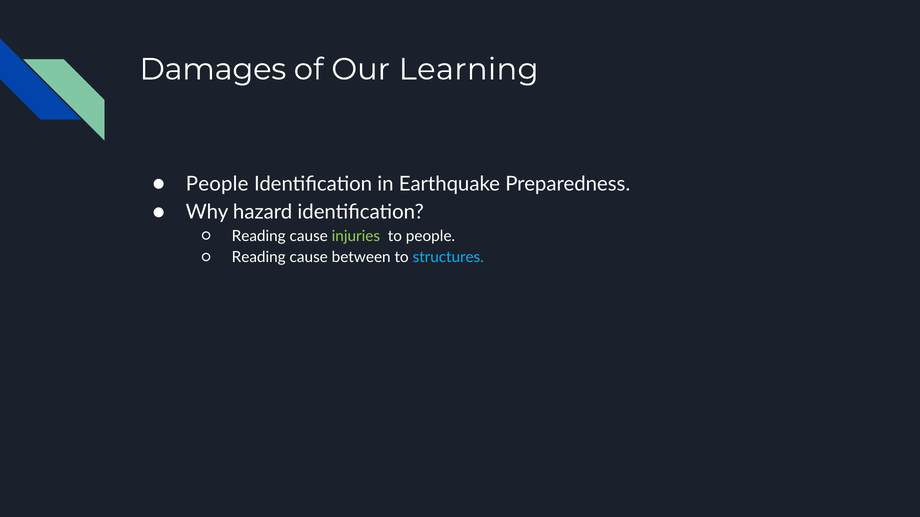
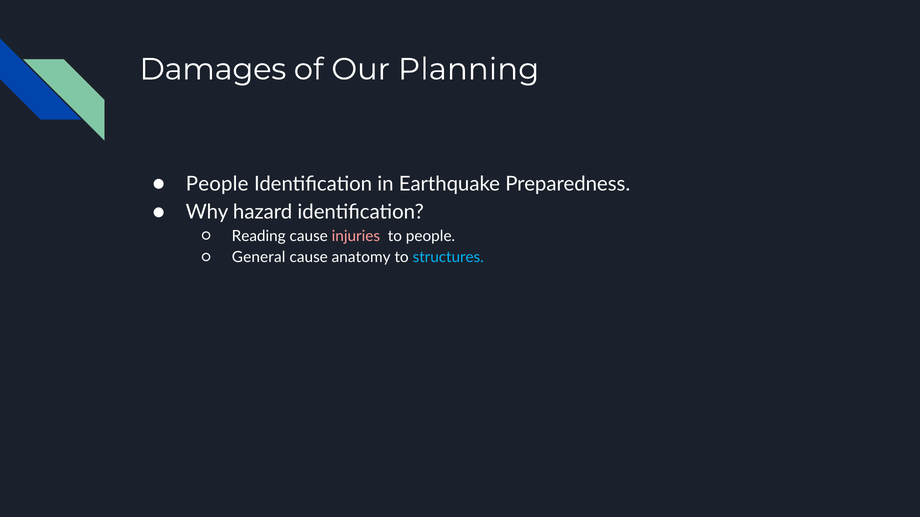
Learning: Learning -> Planning
injuries colour: light green -> pink
Reading at (259, 257): Reading -> General
between: between -> anatomy
